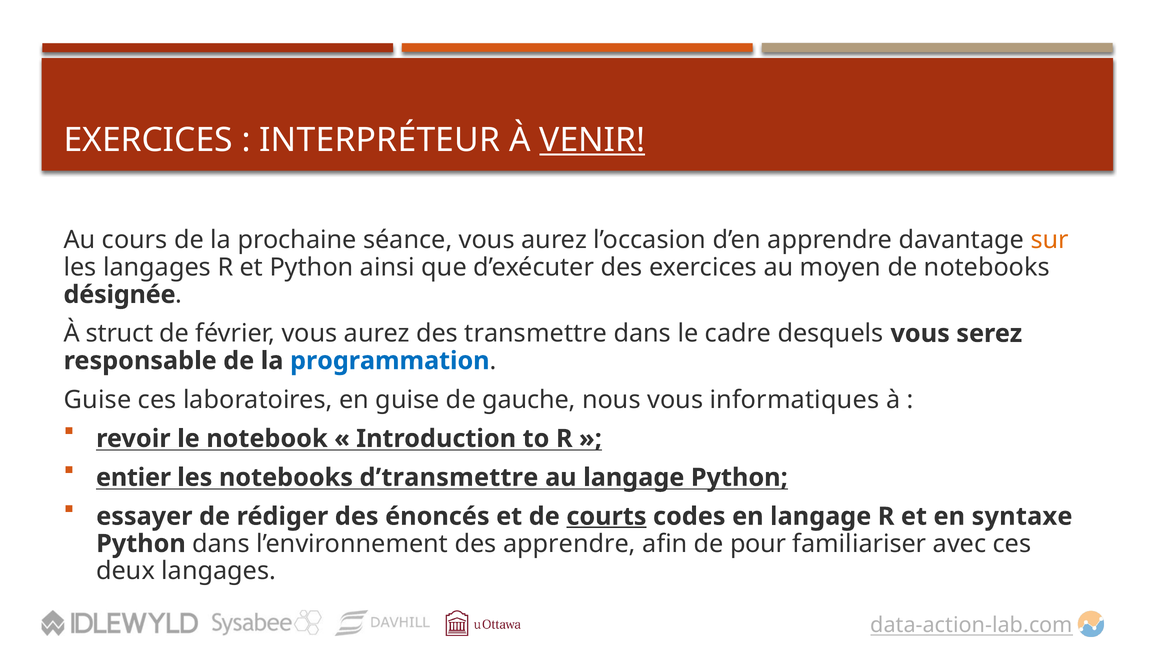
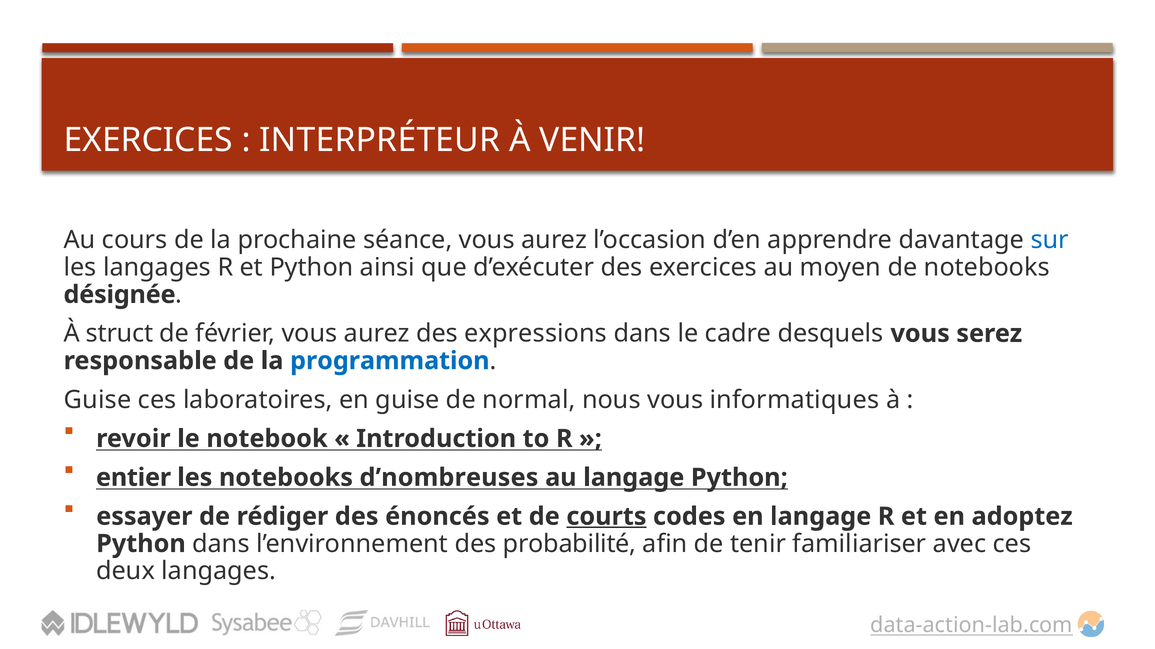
VENIR underline: present -> none
sur colour: orange -> blue
transmettre: transmettre -> expressions
gauche: gauche -> normal
d’transmettre: d’transmettre -> d’nombreuses
syntaxe: syntaxe -> adoptez
des apprendre: apprendre -> probabilité
pour: pour -> tenir
